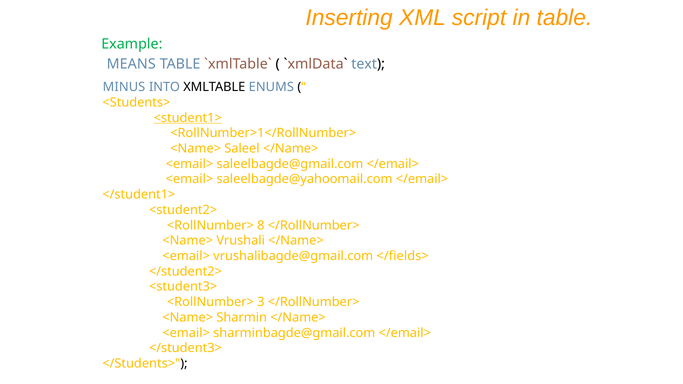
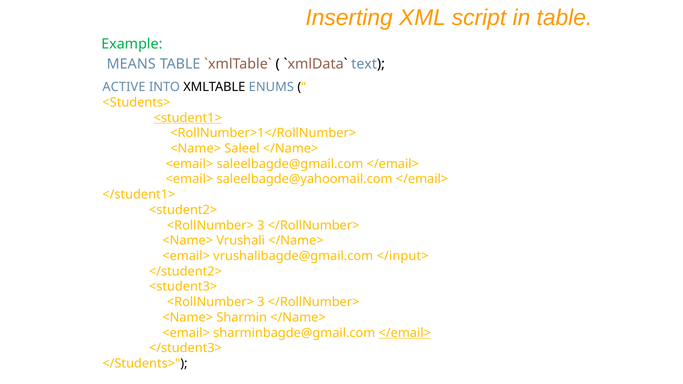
MINUS: MINUS -> ACTIVE
8 at (261, 225): 8 -> 3
</fields>: </fields> -> </input>
</email> at (405, 333) underline: none -> present
